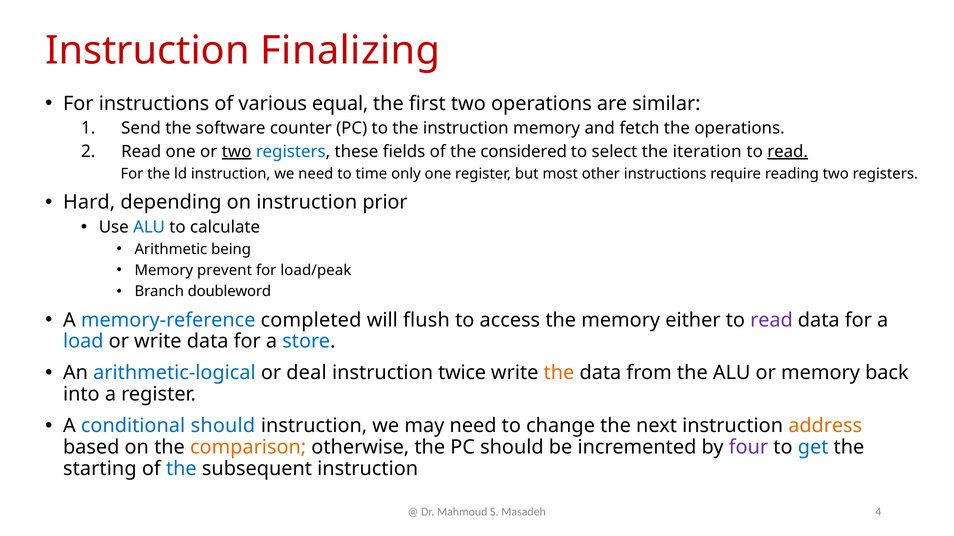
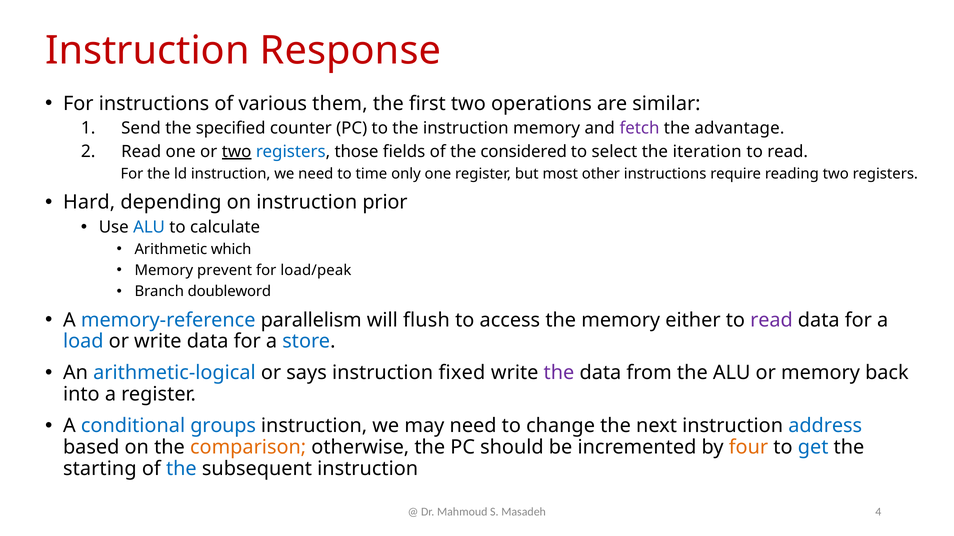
Finalizing: Finalizing -> Response
equal: equal -> them
software: software -> specified
fetch colour: black -> purple
the operations: operations -> advantage
these: these -> those
read at (788, 152) underline: present -> none
being: being -> which
completed: completed -> parallelism
deal: deal -> says
twice: twice -> fixed
the at (559, 373) colour: orange -> purple
conditional should: should -> groups
address colour: orange -> blue
four colour: purple -> orange
